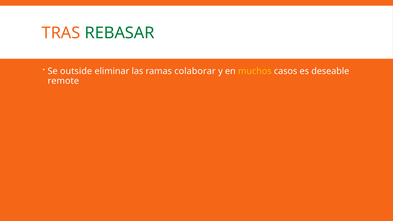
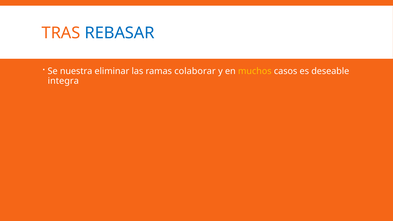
REBASAR colour: green -> blue
outside: outside -> nuestra
remote: remote -> integra
